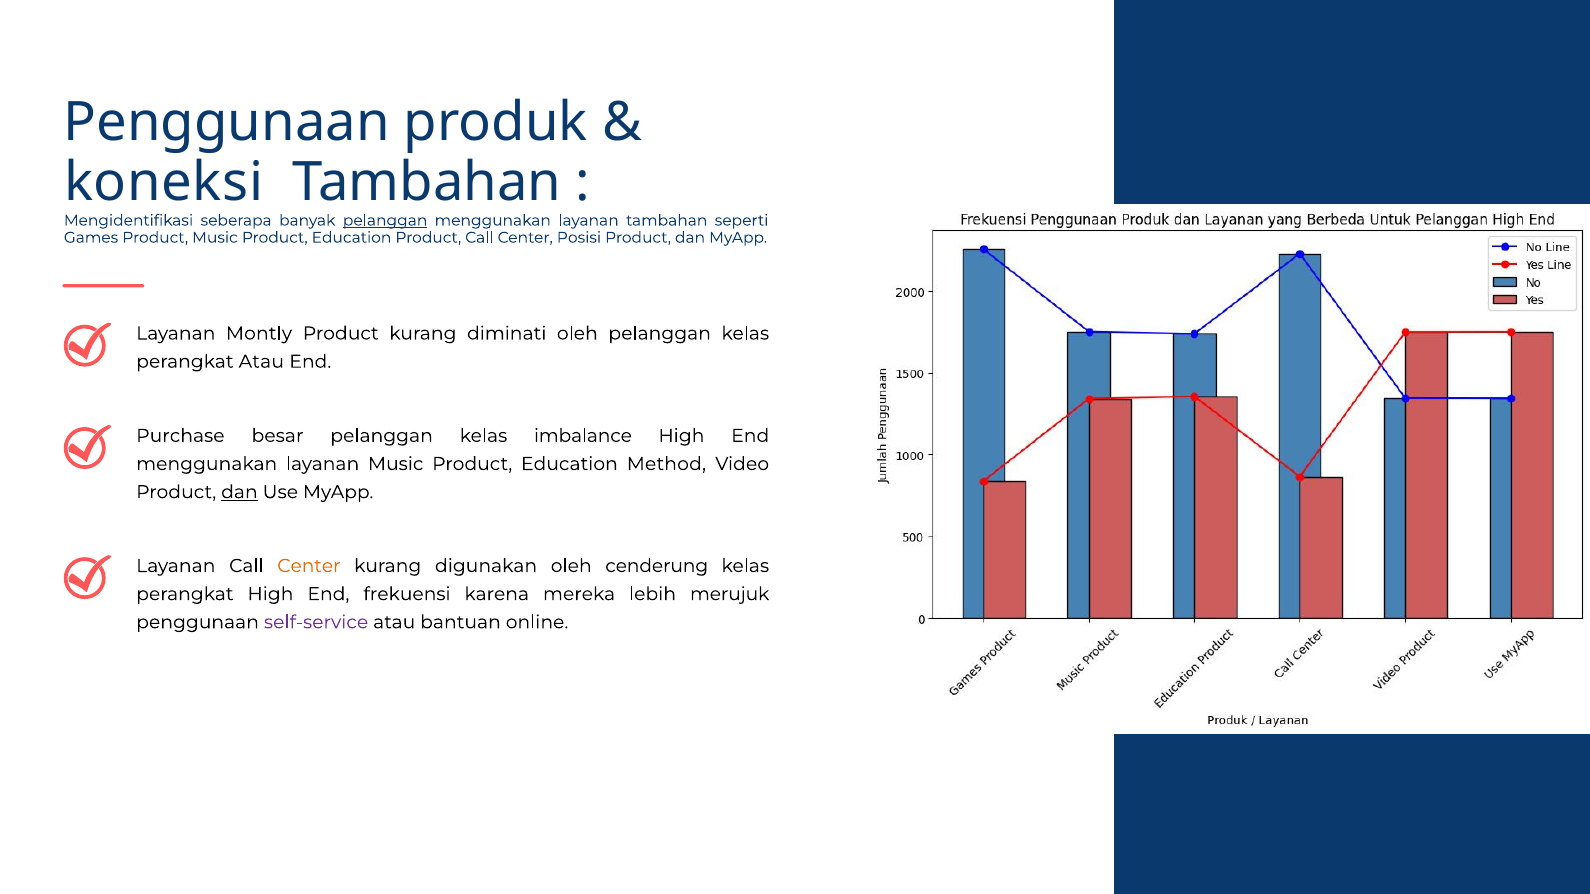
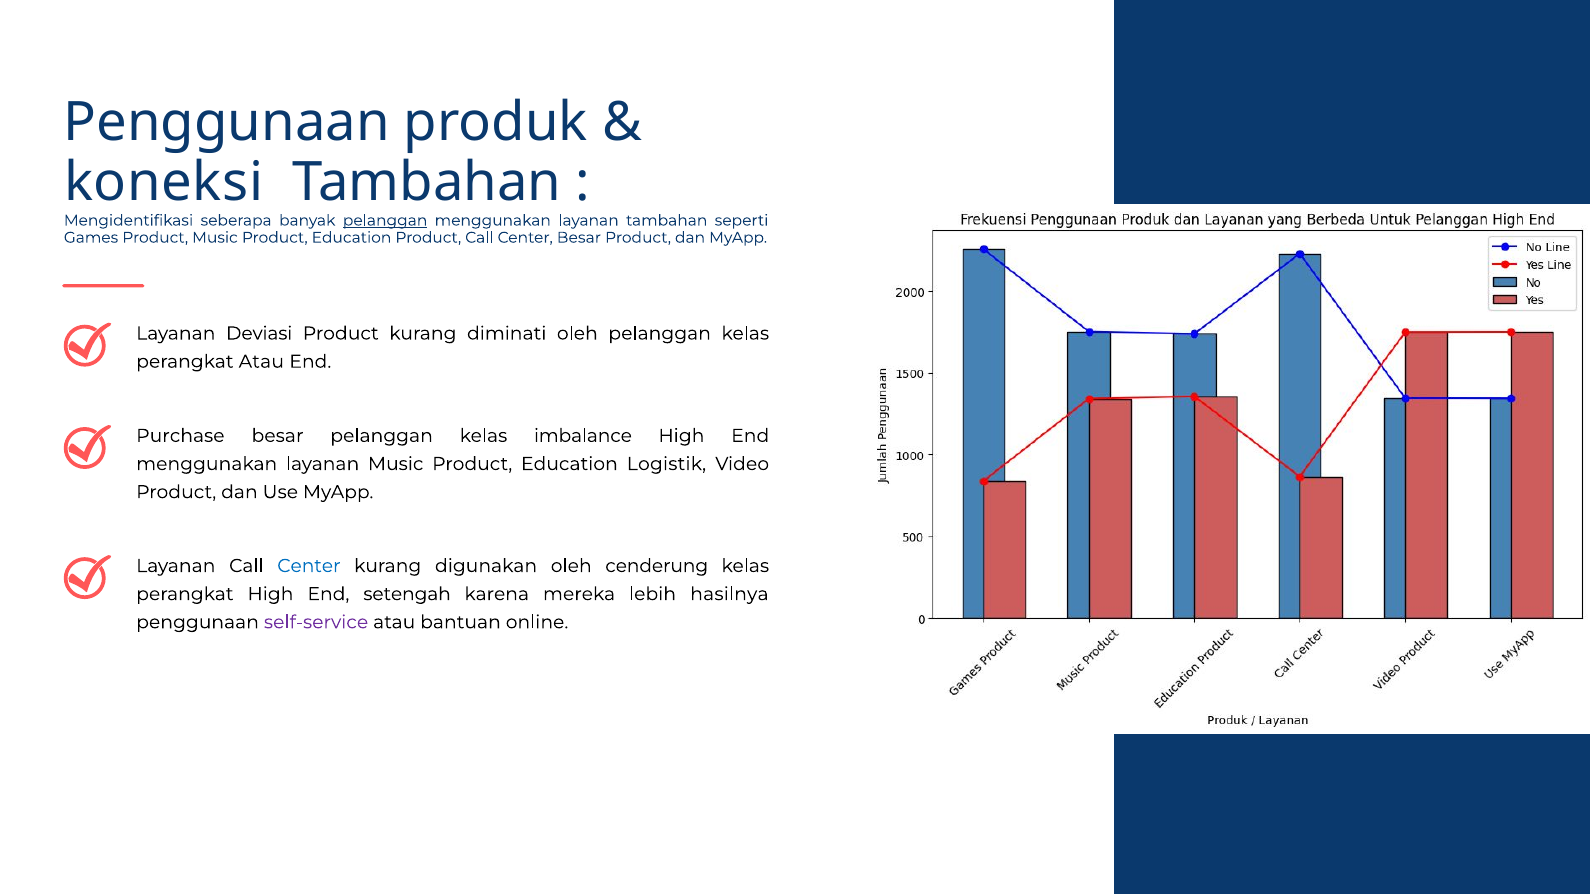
Center Posisi: Posisi -> Besar
Montly: Montly -> Deviasi
Method: Method -> Logistik
dan at (239, 492) underline: present -> none
Center at (309, 566) colour: orange -> blue
frekuensi: frekuensi -> setengah
merujuk: merujuk -> hasilnya
